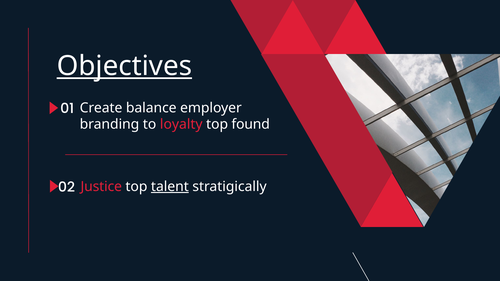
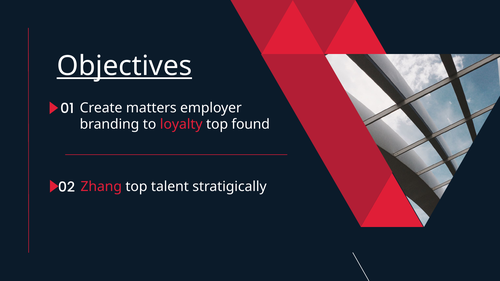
balance: balance -> matters
Justice: Justice -> Zhang
talent underline: present -> none
